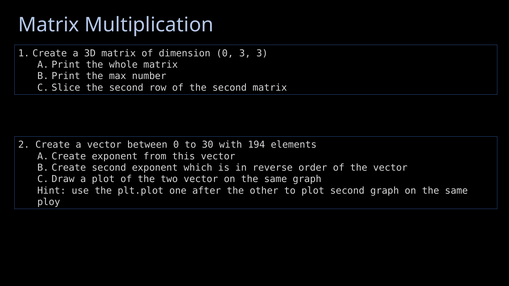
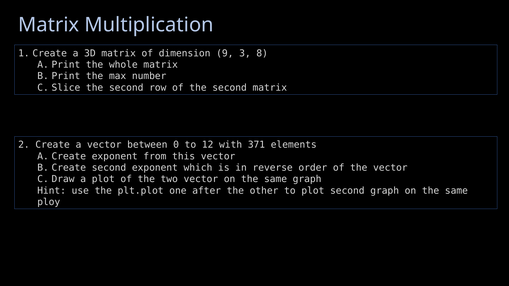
dimension 0: 0 -> 9
3 3: 3 -> 8
30: 30 -> 12
194: 194 -> 371
